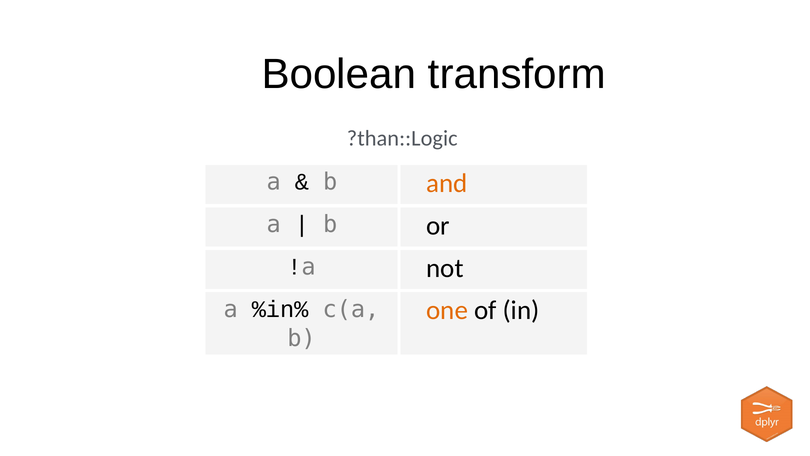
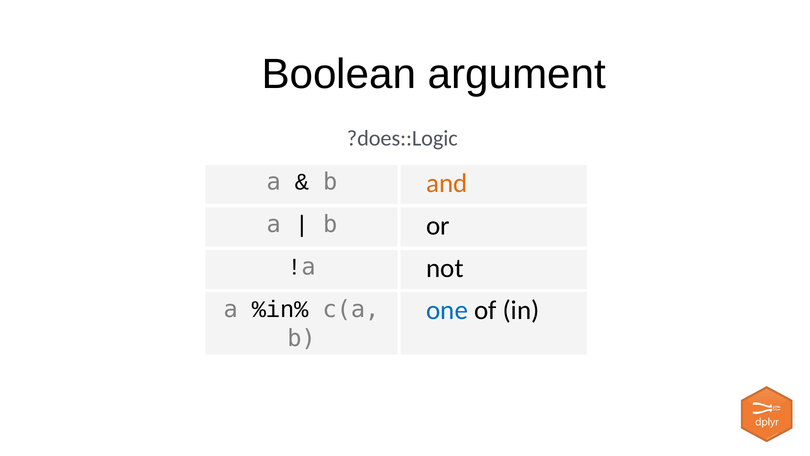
transform: transform -> argument
?than::Logic: ?than::Logic -> ?does::Logic
one colour: orange -> blue
